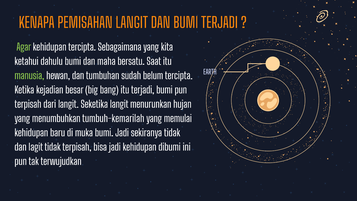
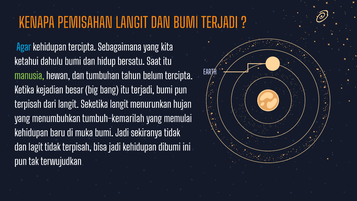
Agar colour: light green -> light blue
maha: maha -> hidup
sudah: sudah -> tahun
